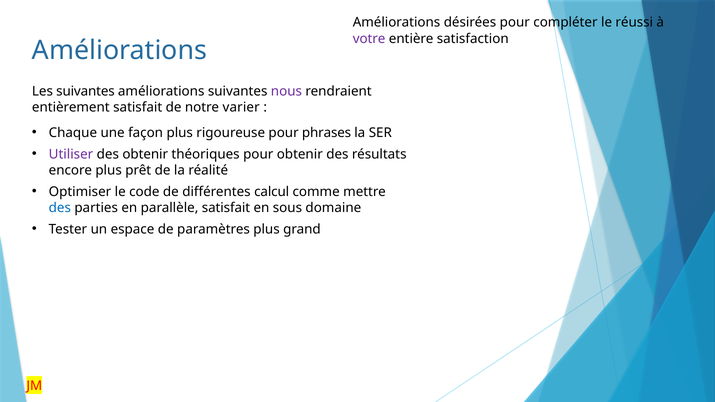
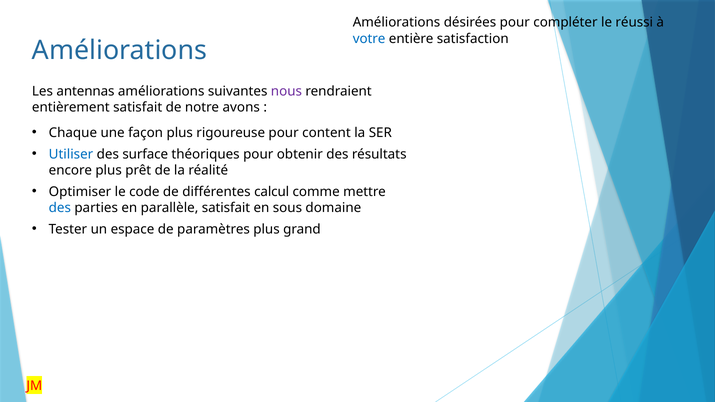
votre colour: purple -> blue
Les suivantes: suivantes -> antennas
varier: varier -> avons
phrases: phrases -> content
Utiliser colour: purple -> blue
des obtenir: obtenir -> surface
